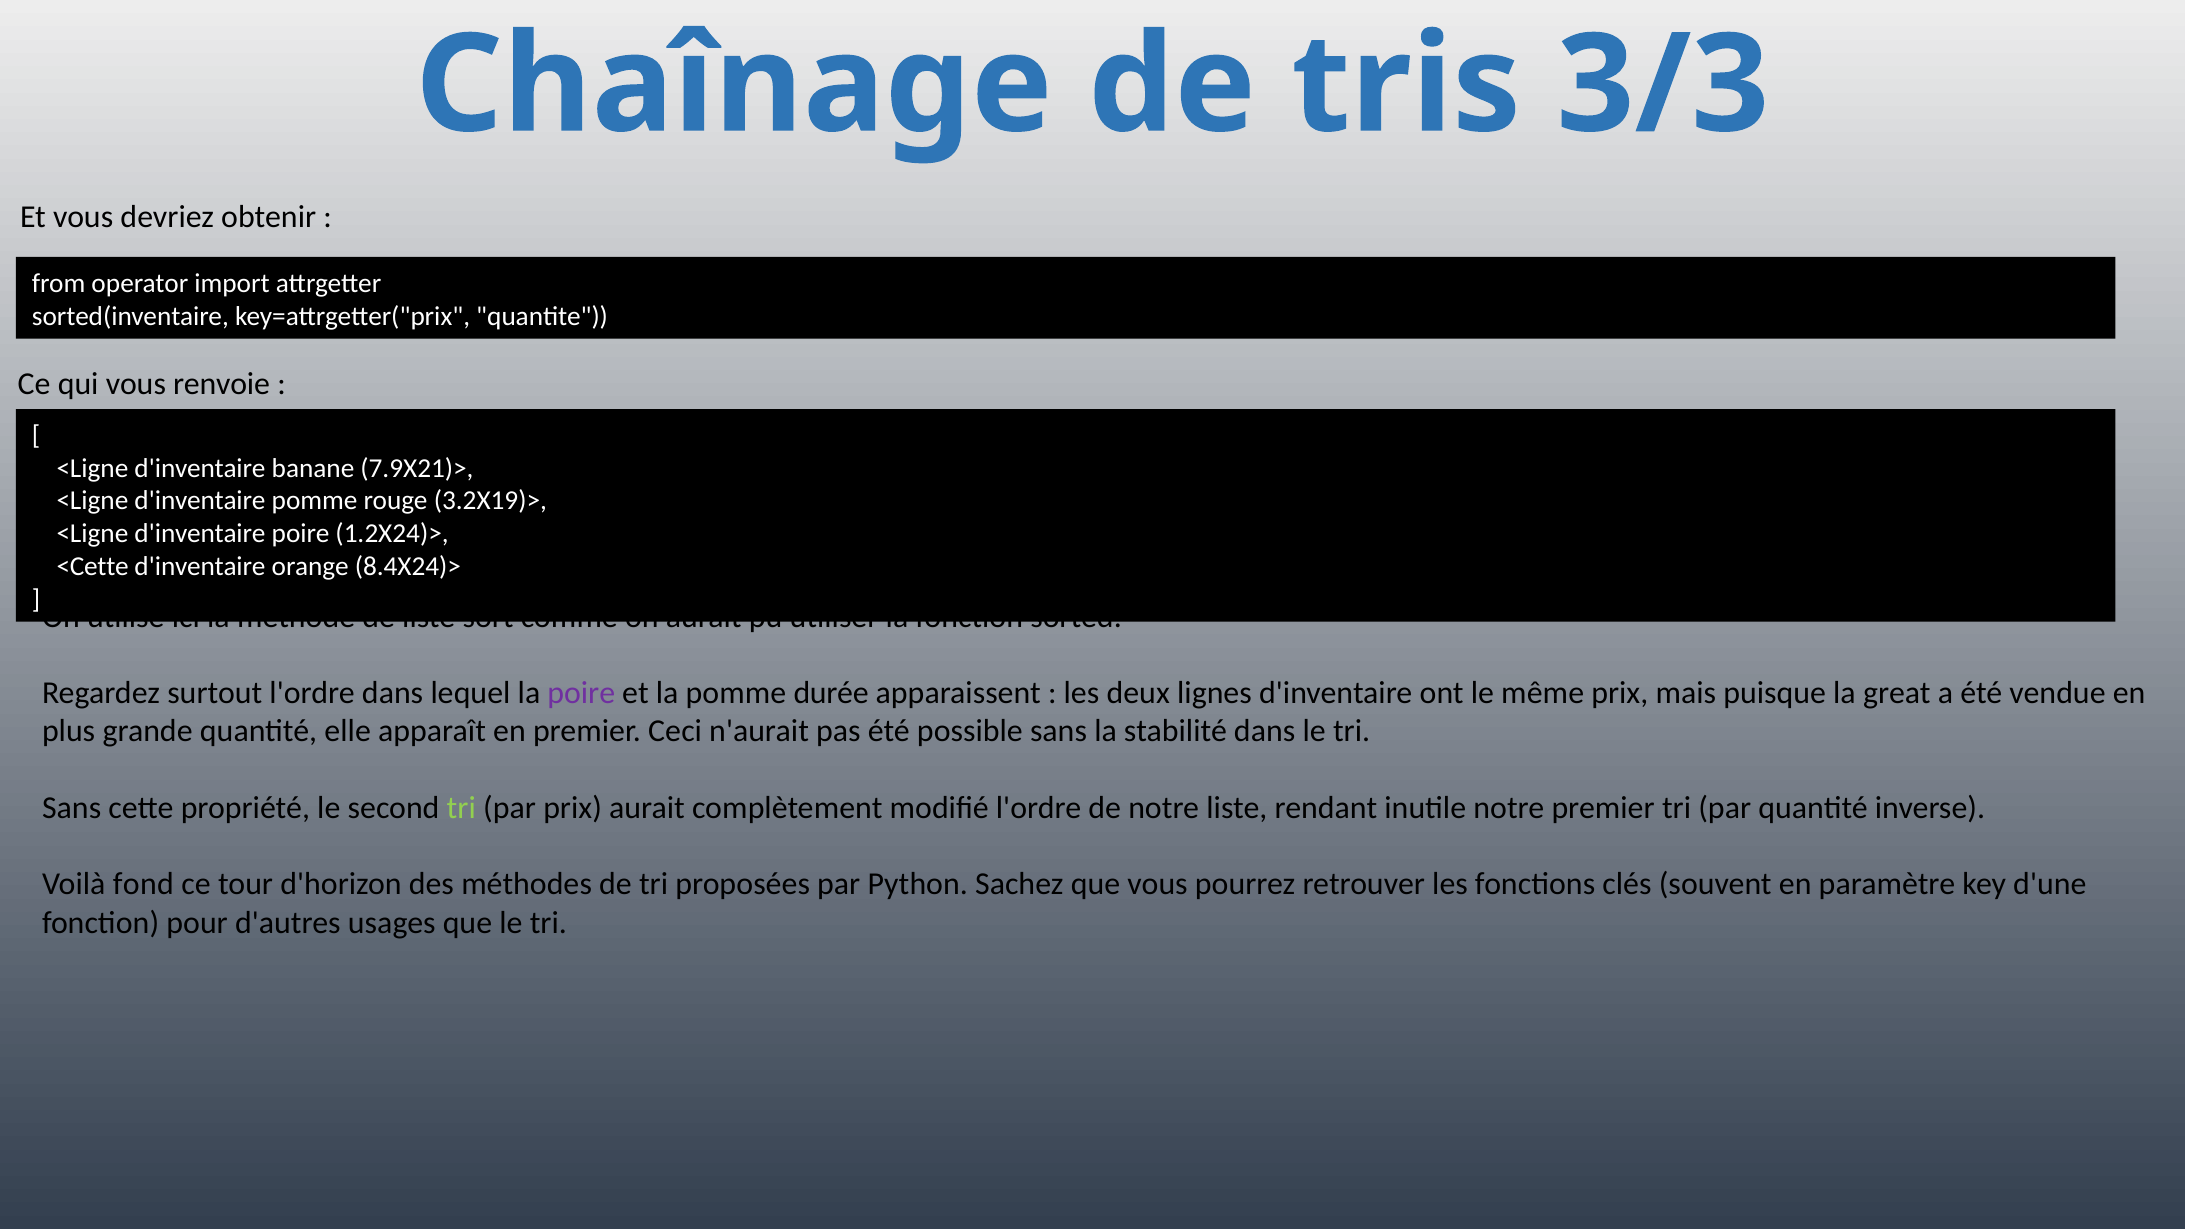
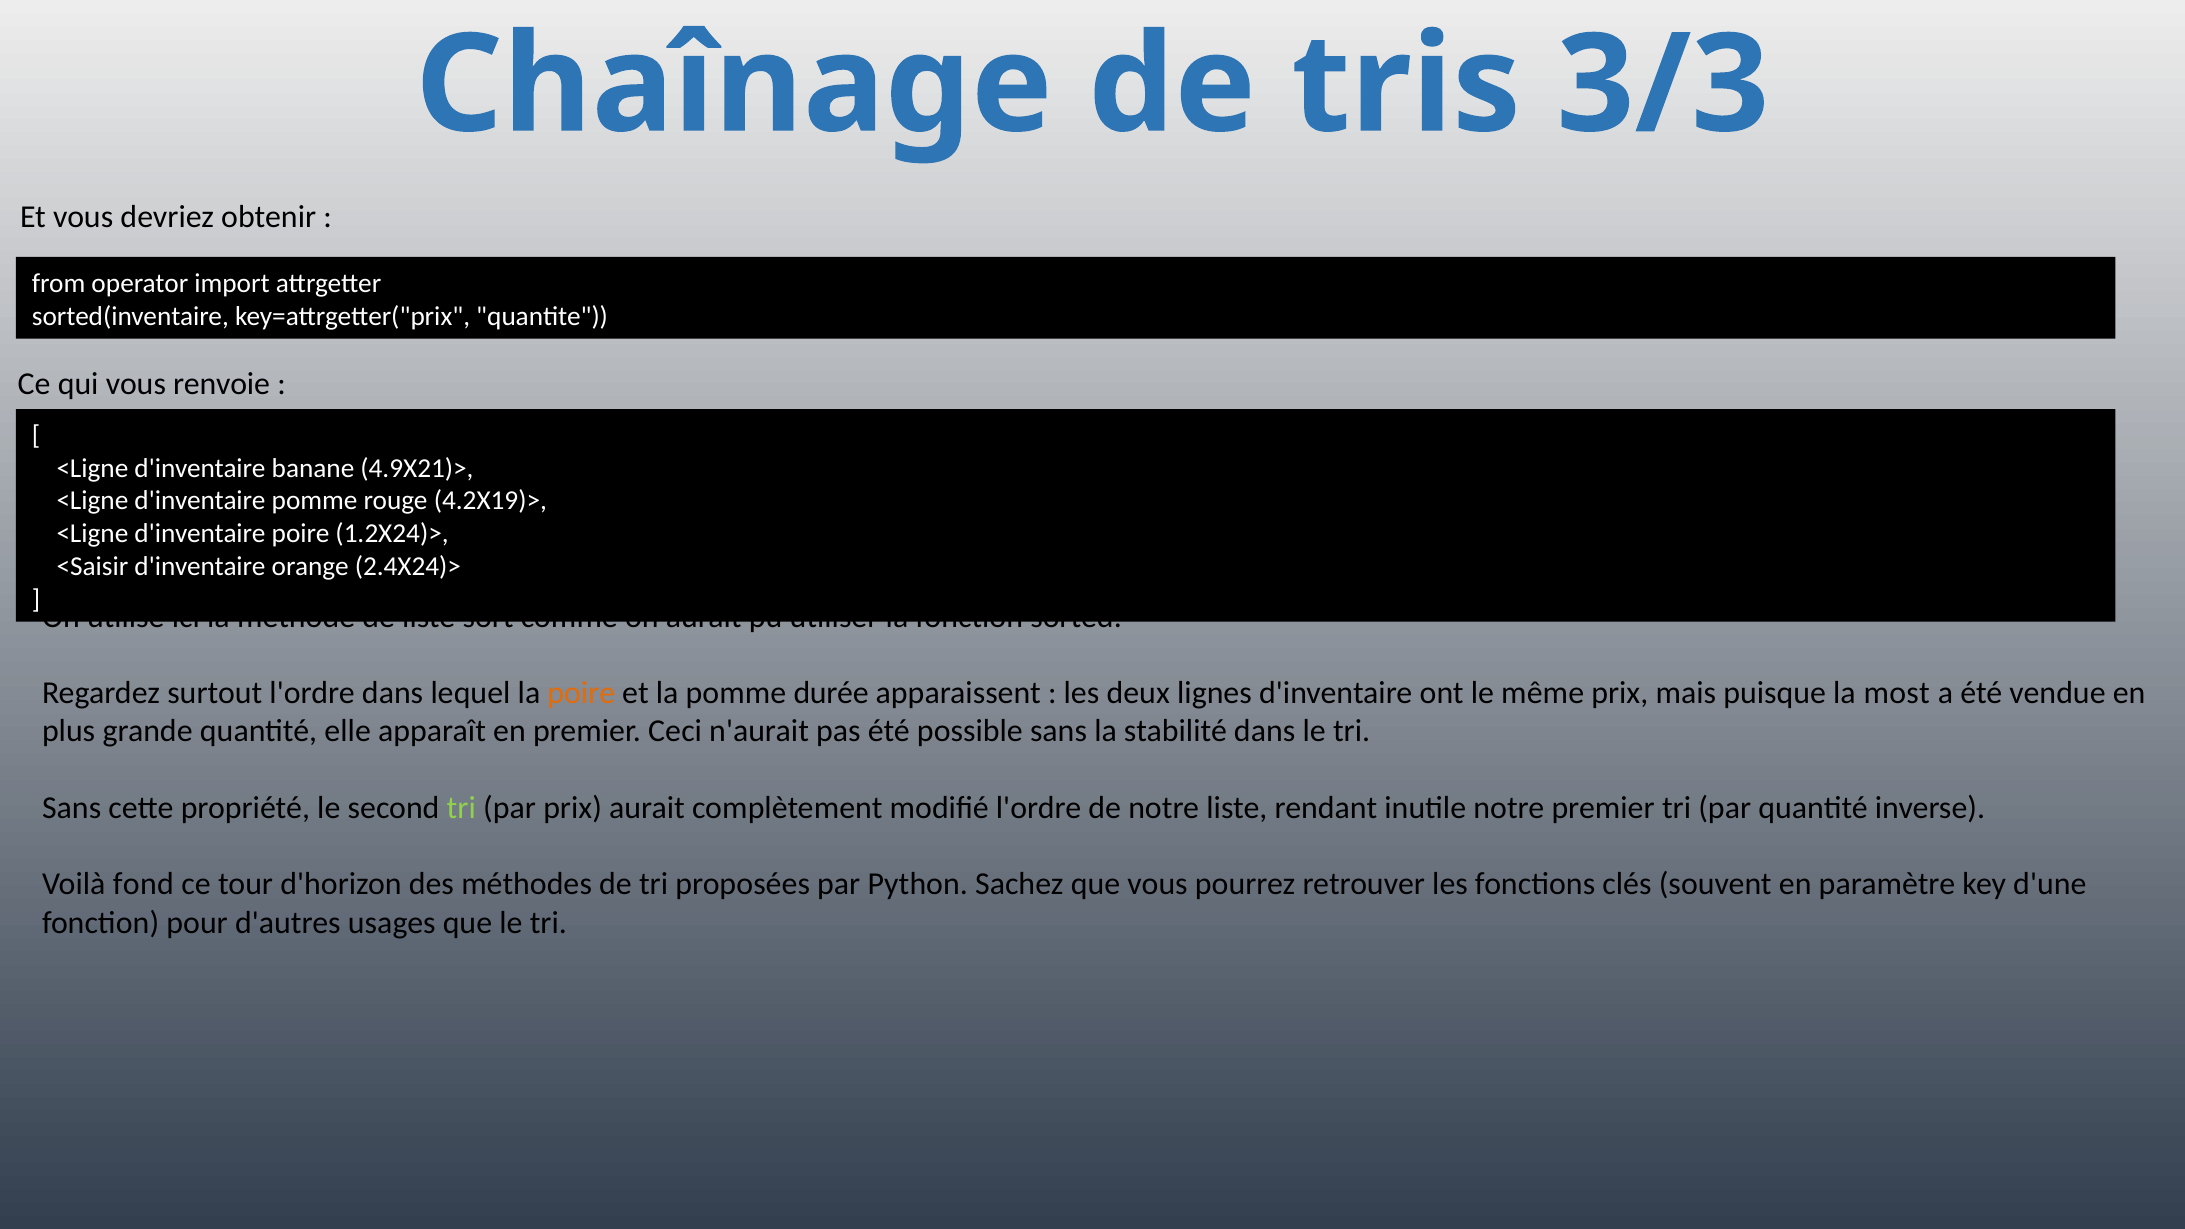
7.9X21)>: 7.9X21)> -> 4.9X21)>
3.2X19)>: 3.2X19)> -> 4.2X19)>
<Cette: <Cette -> <Saisir
8.4X24)>: 8.4X24)> -> 2.4X24)>
poire at (581, 693) colour: purple -> orange
great: great -> most
